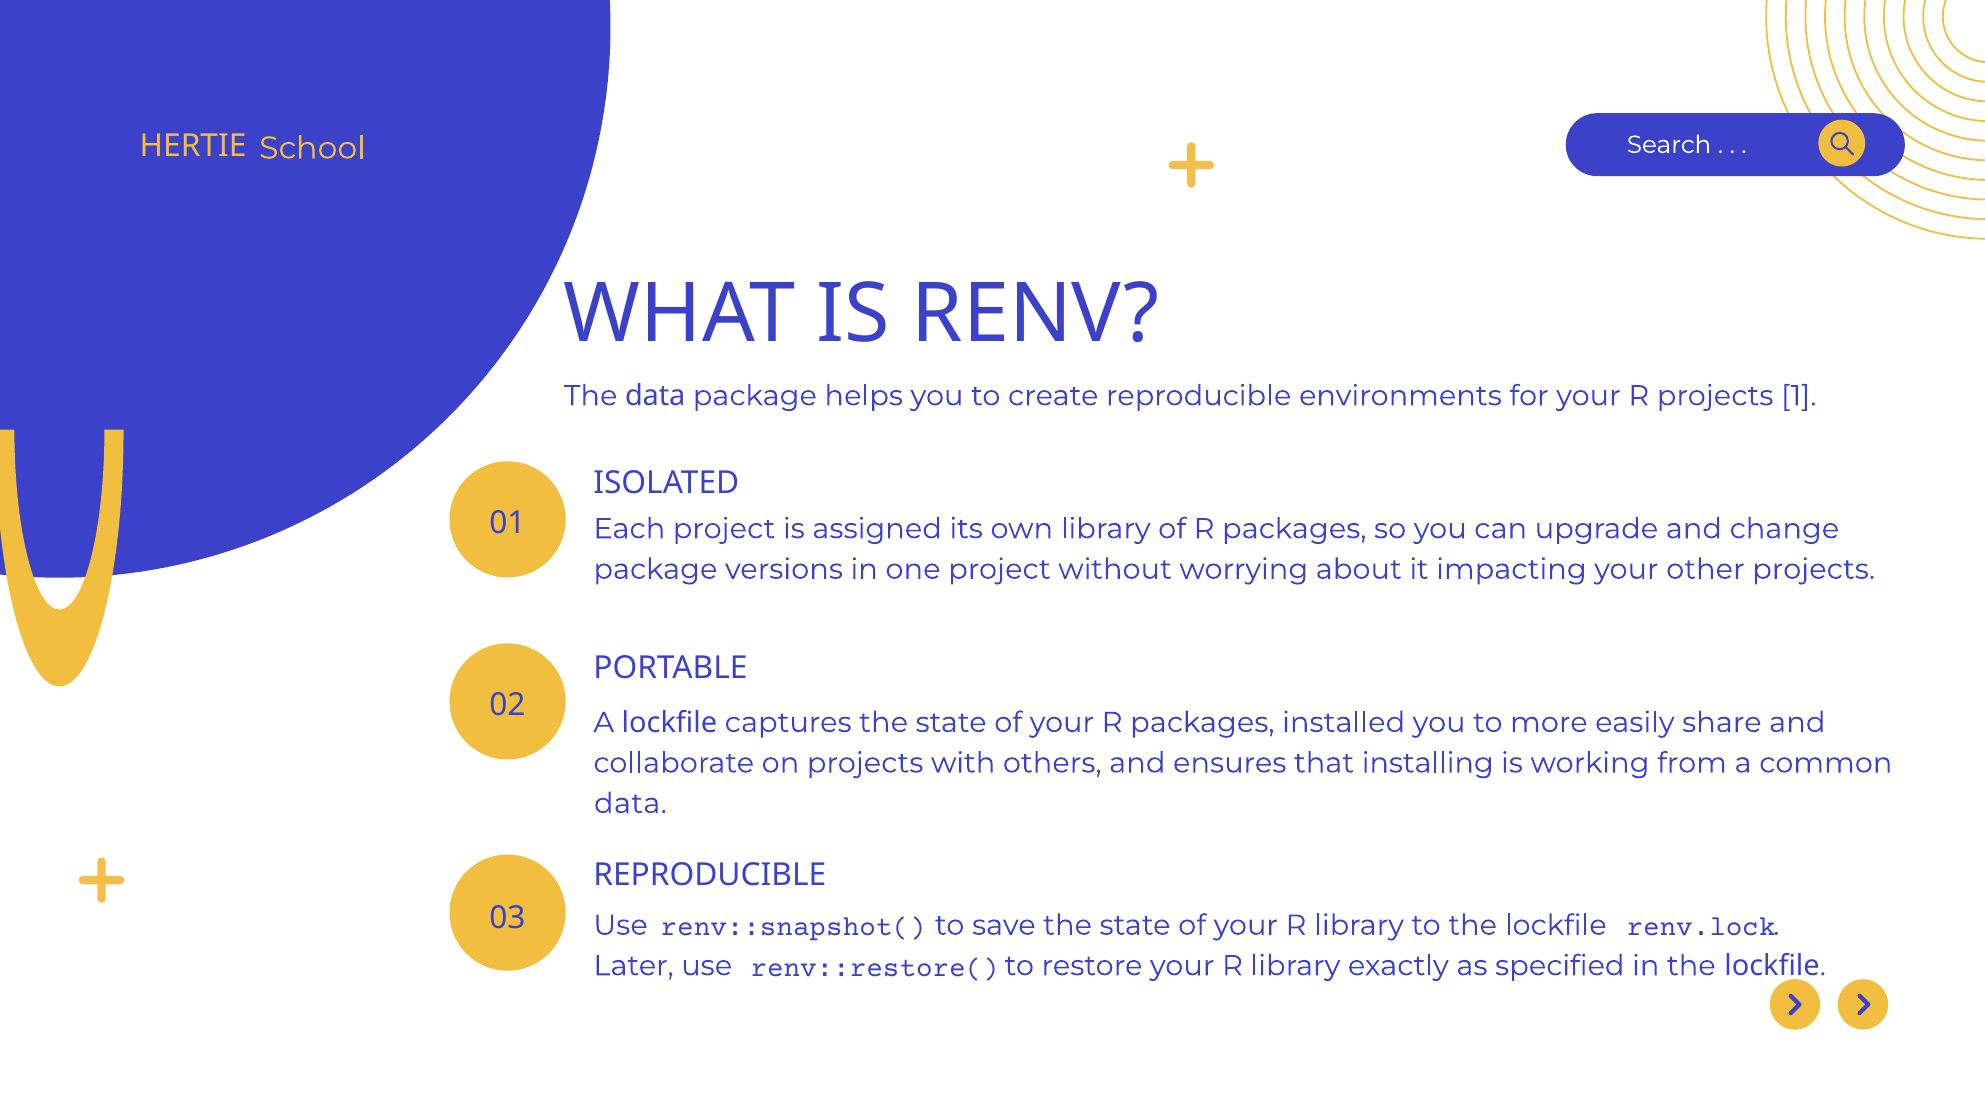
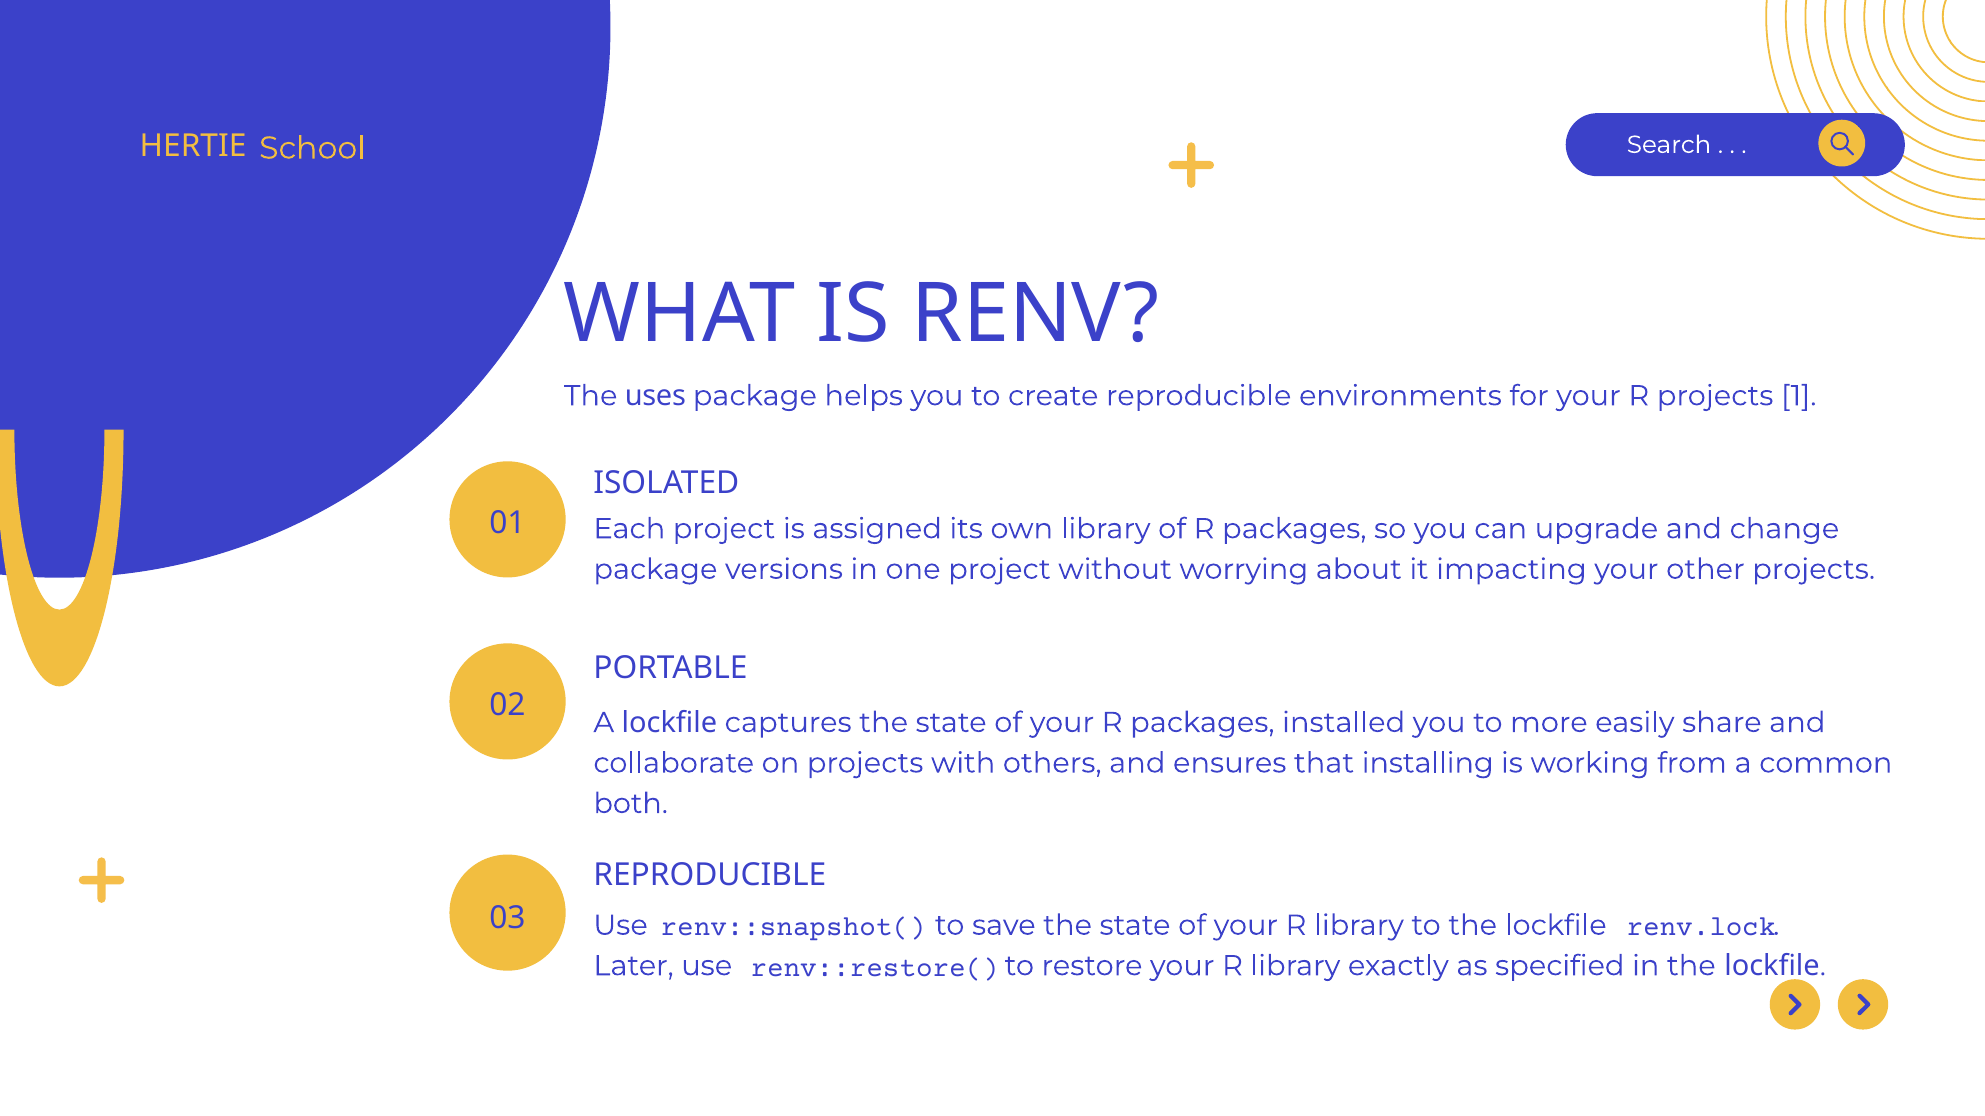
The data: data -> uses
data at (630, 804): data -> both
